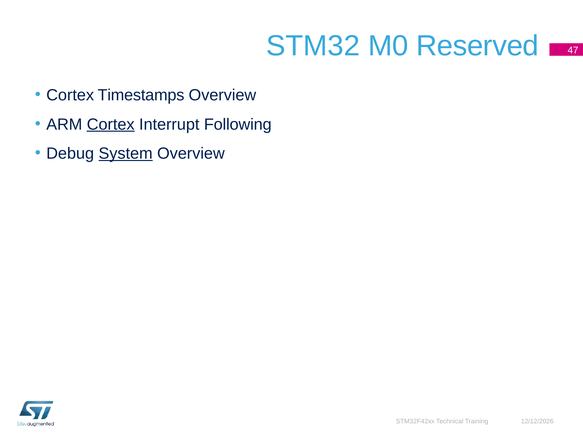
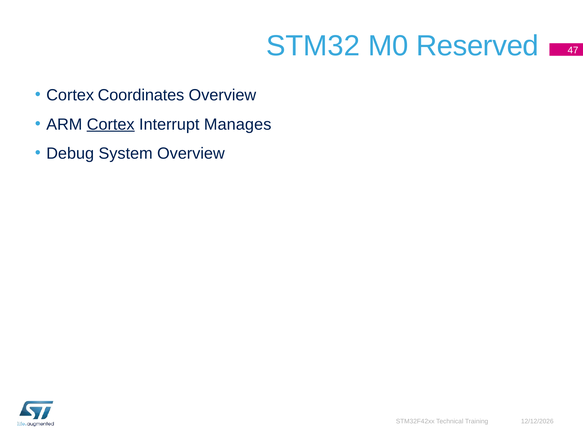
Timestamps: Timestamps -> Coordinates
Following: Following -> Manages
System underline: present -> none
